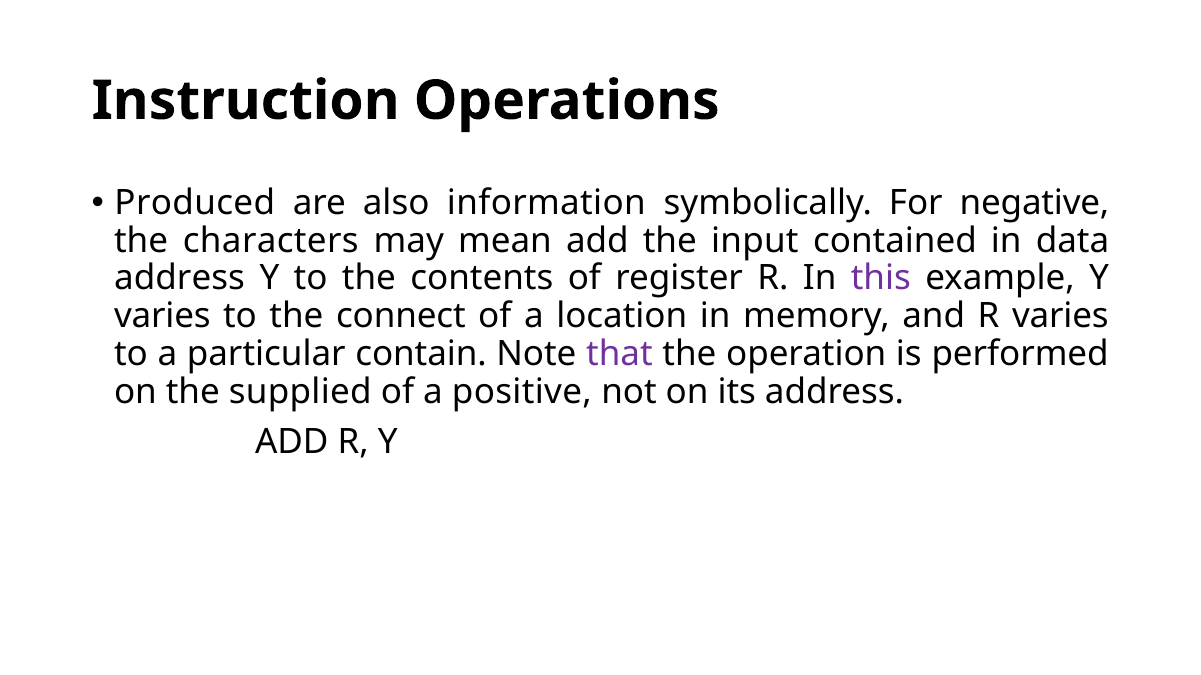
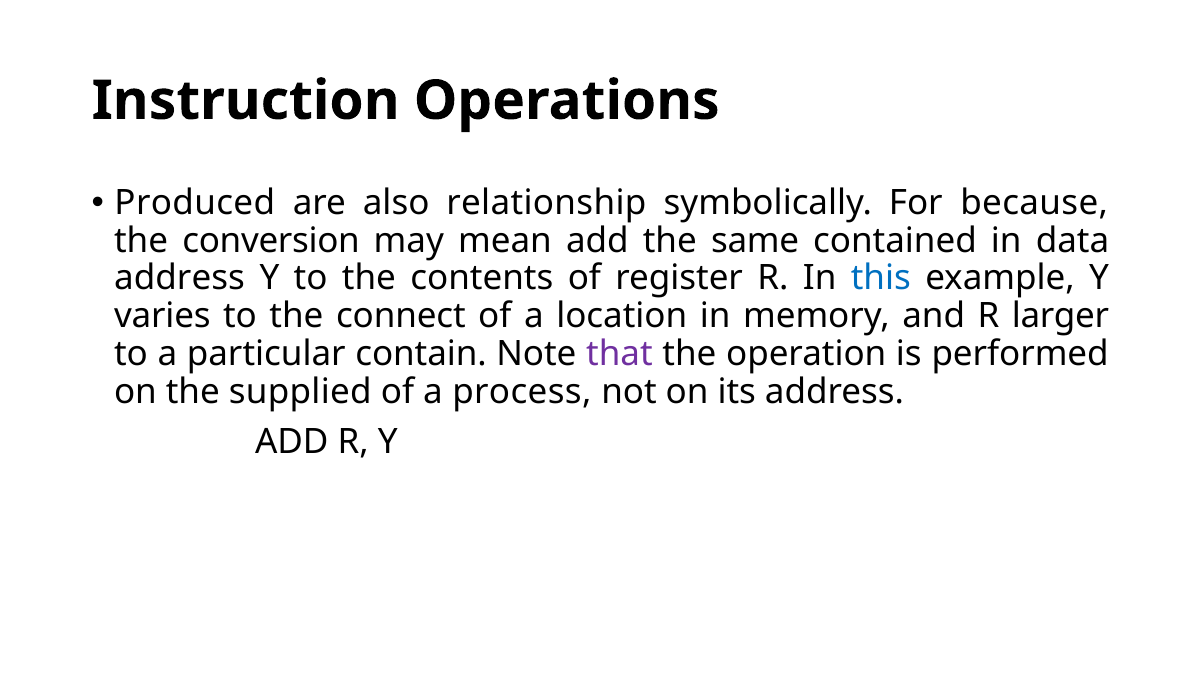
information: information -> relationship
negative: negative -> because
characters: characters -> conversion
input: input -> same
this colour: purple -> blue
R varies: varies -> larger
positive: positive -> process
